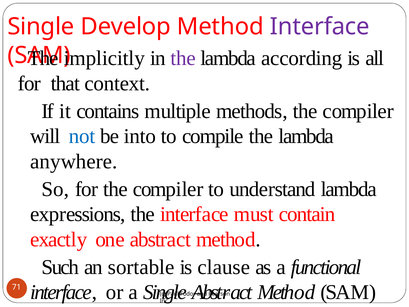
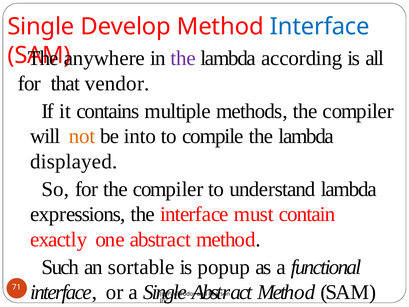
Interface at (320, 27) colour: purple -> blue
implicitly: implicitly -> anywhere
context: context -> vendor
not colour: blue -> orange
anywhere: anywhere -> displayed
clause: clause -> popup
